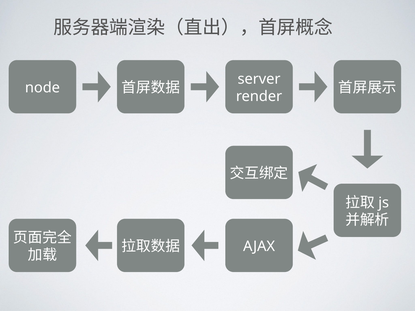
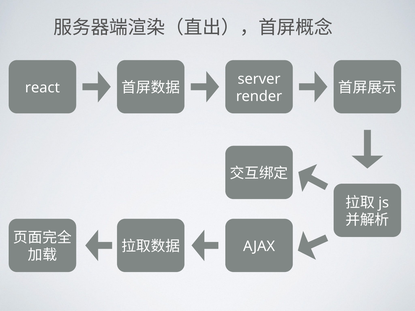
node: node -> react
